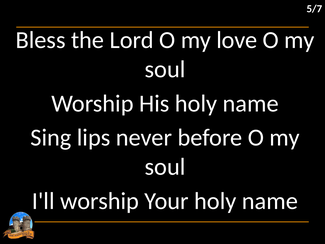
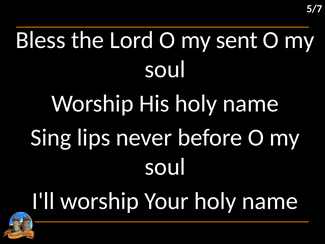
love: love -> sent
